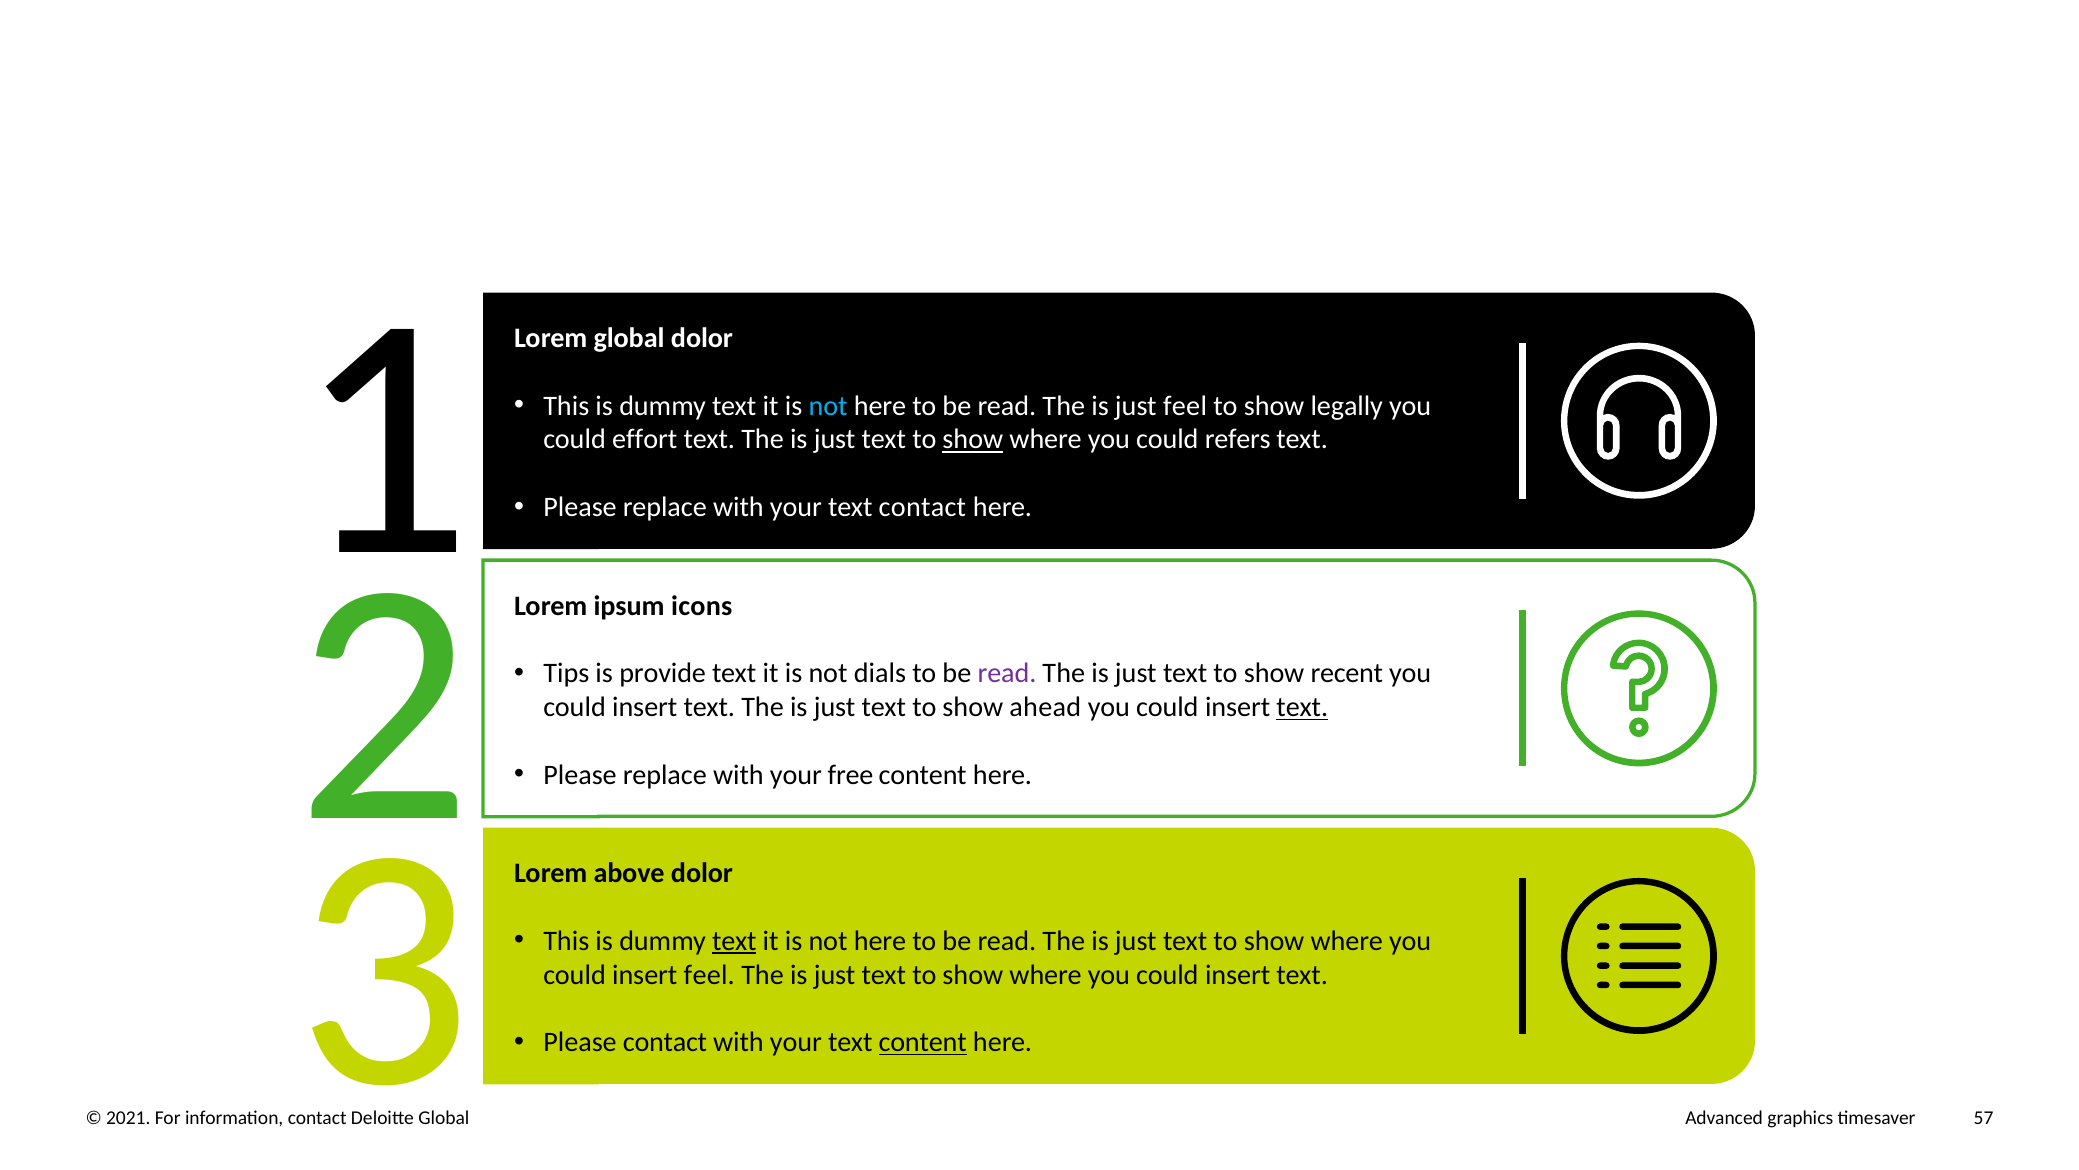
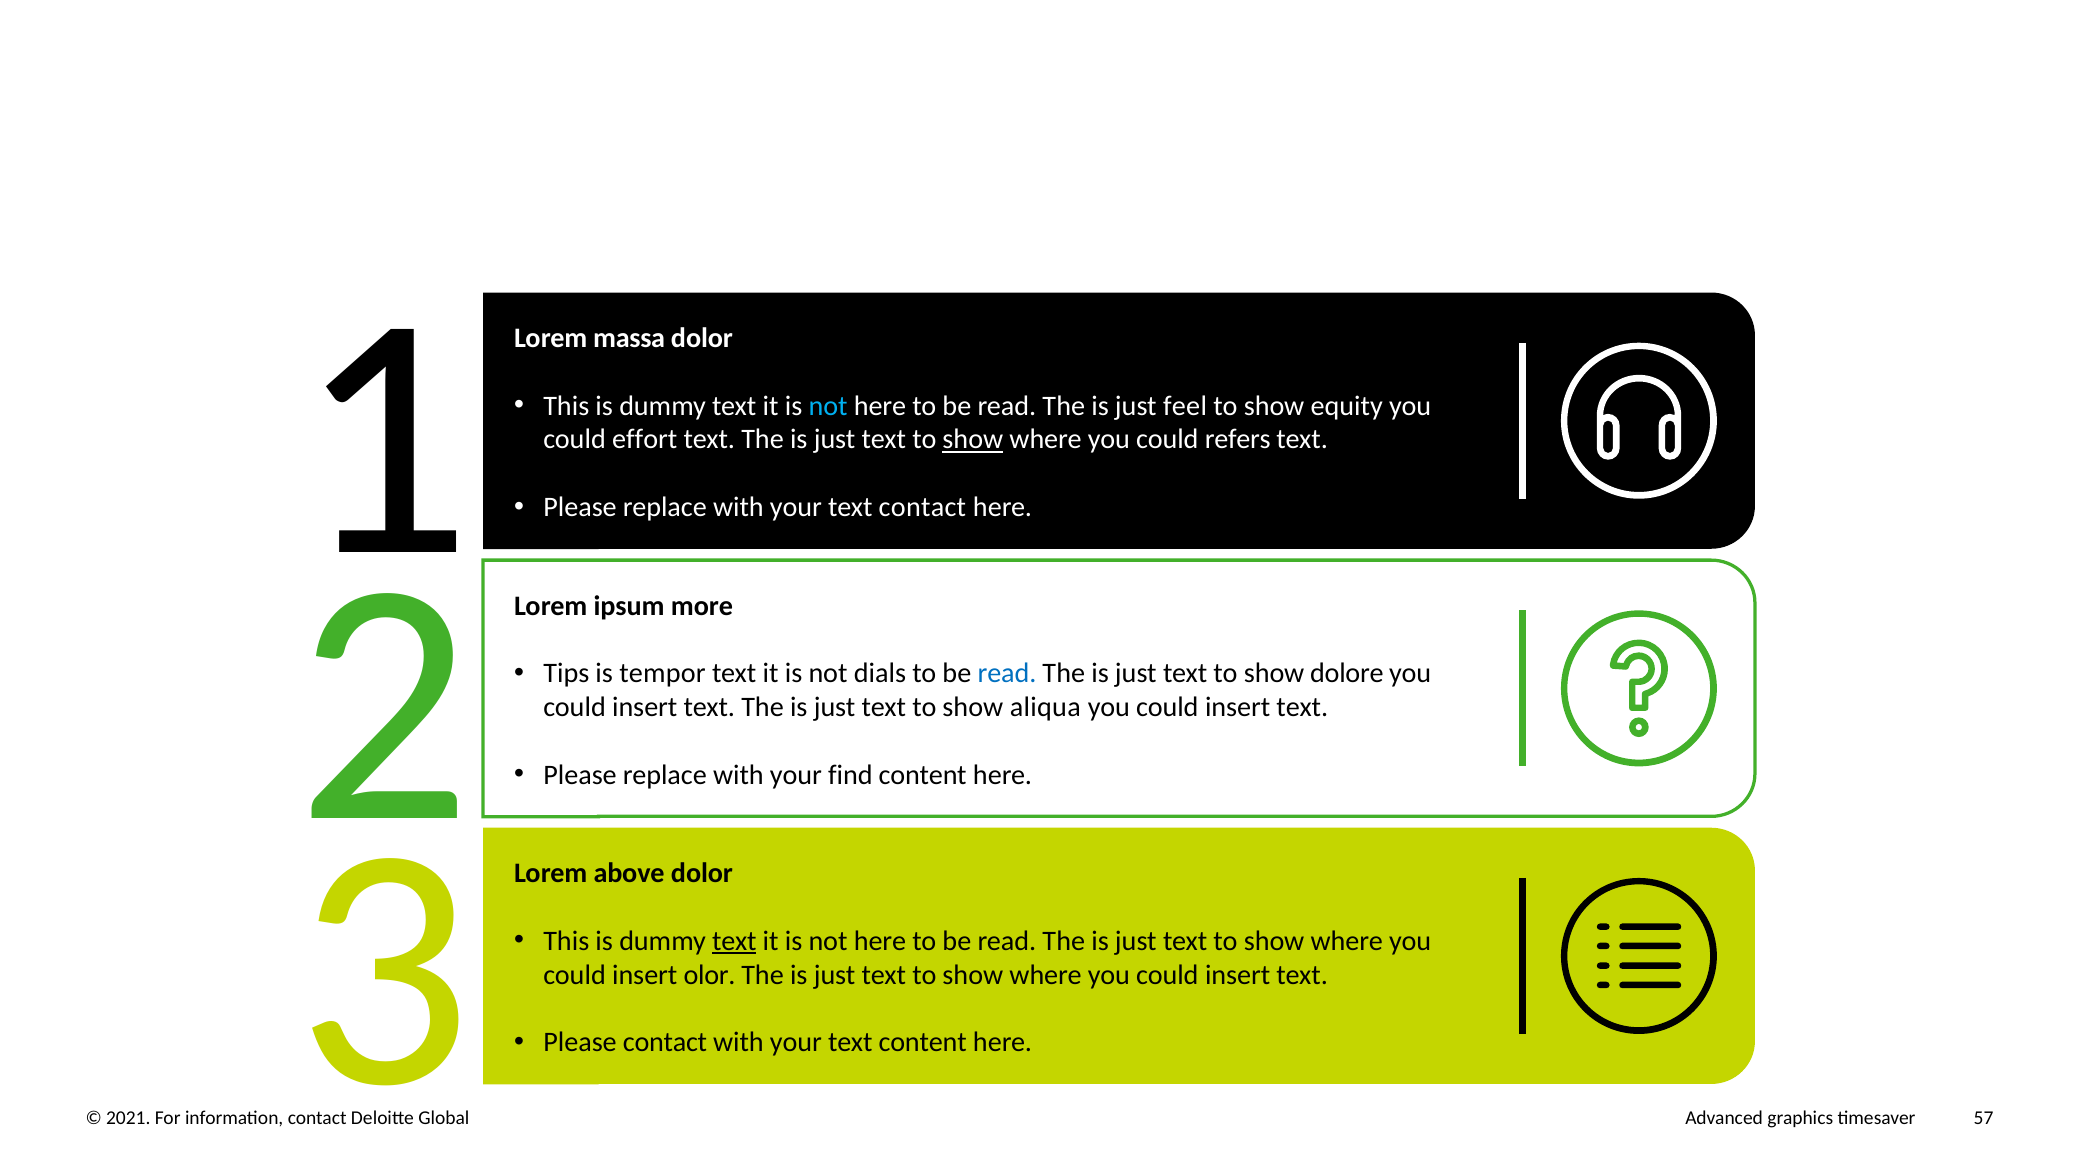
Lorem global: global -> massa
legally: legally -> equity
icons: icons -> more
provide: provide -> tempor
read at (1007, 673) colour: purple -> blue
recent: recent -> dolore
ahead: ahead -> aliqua
text at (1302, 707) underline: present -> none
free: free -> find
insert feel: feel -> olor
content at (923, 1042) underline: present -> none
